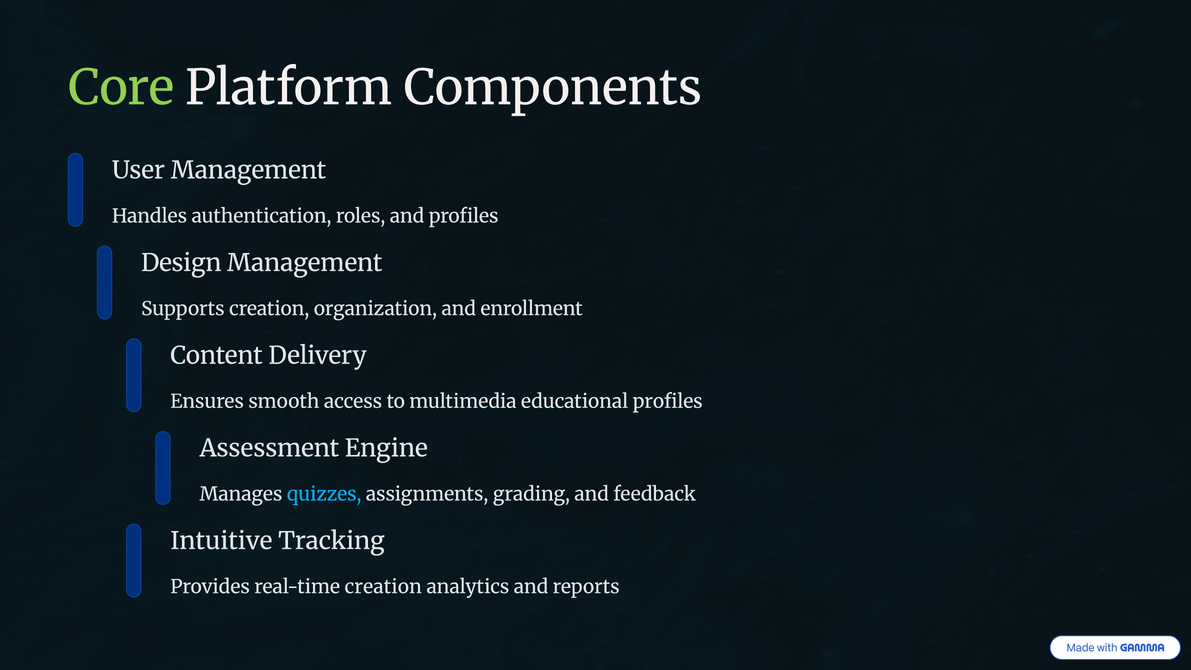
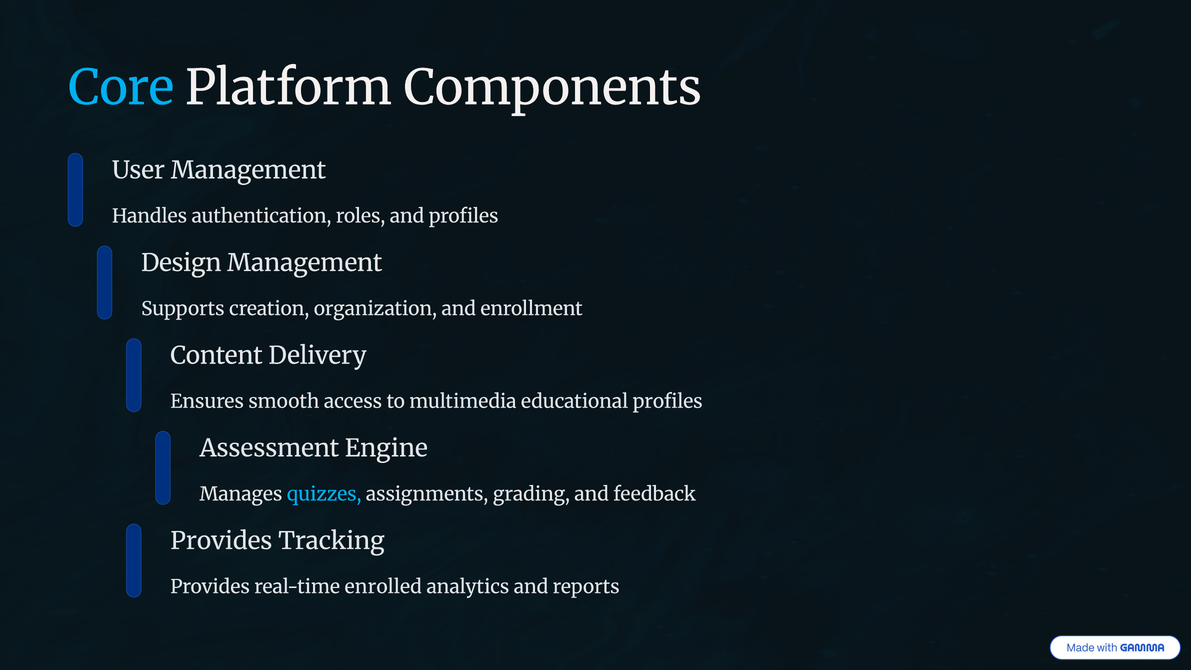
Core colour: light green -> light blue
Intuitive at (221, 541): Intuitive -> Provides
real-time creation: creation -> enrolled
